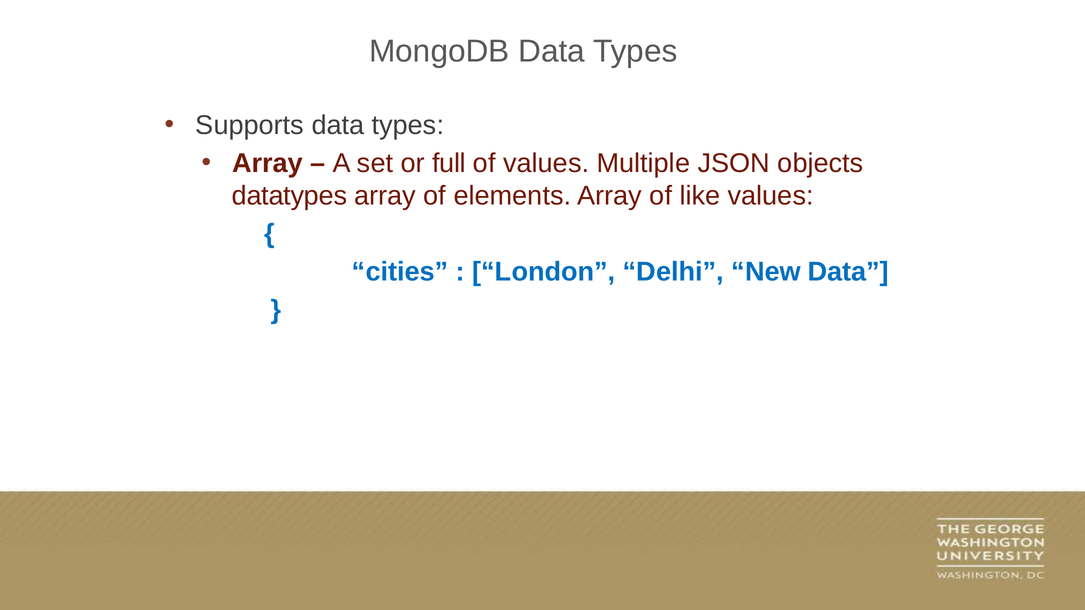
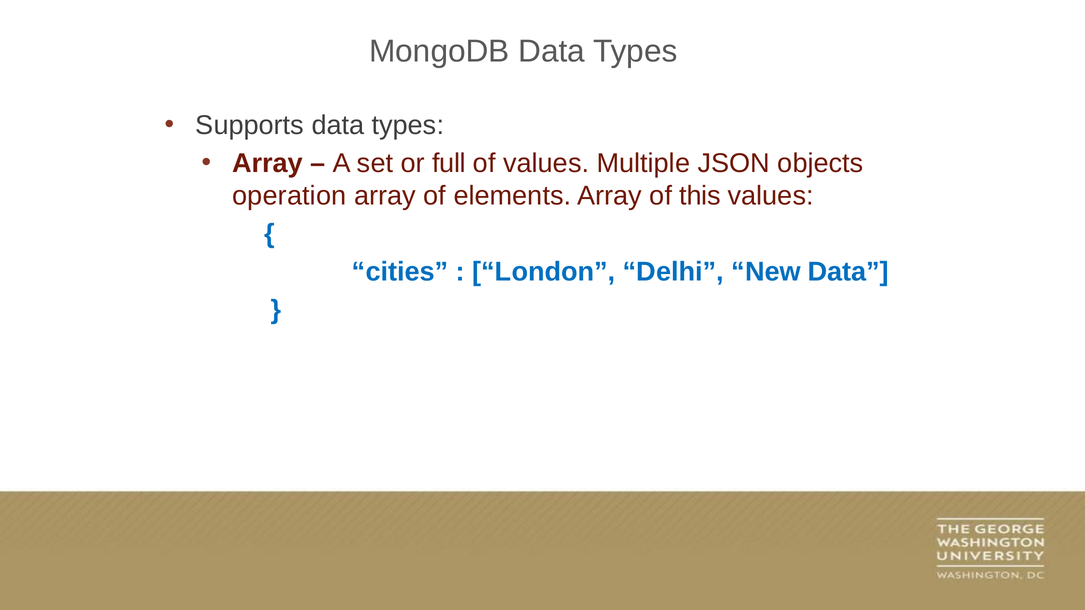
datatypes: datatypes -> operation
like: like -> this
